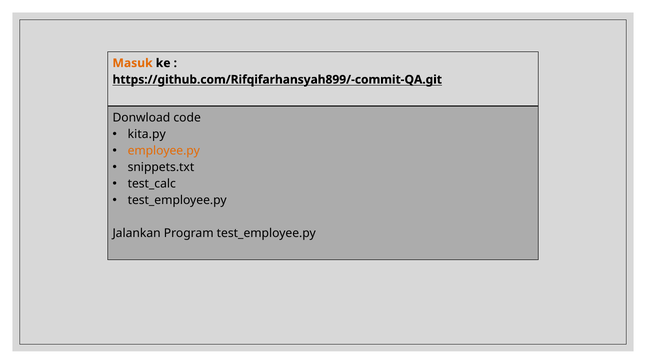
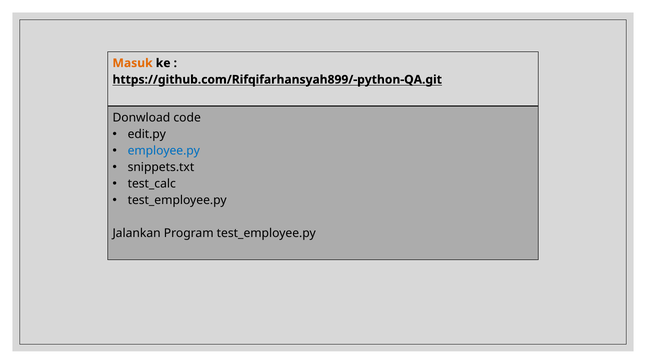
https://github.com/Rifqifarhansyah899/-commit-QA.git: https://github.com/Rifqifarhansyah899/-commit-QA.git -> https://github.com/Rifqifarhansyah899/-python-QA.git
kita.py: kita.py -> edit.py
employee.py colour: orange -> blue
